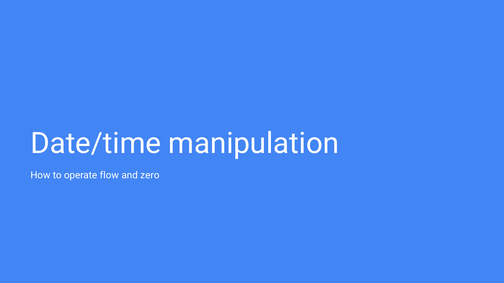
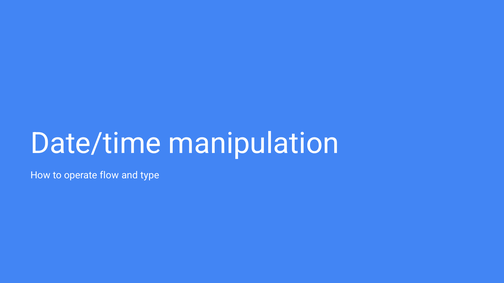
zero: zero -> type
